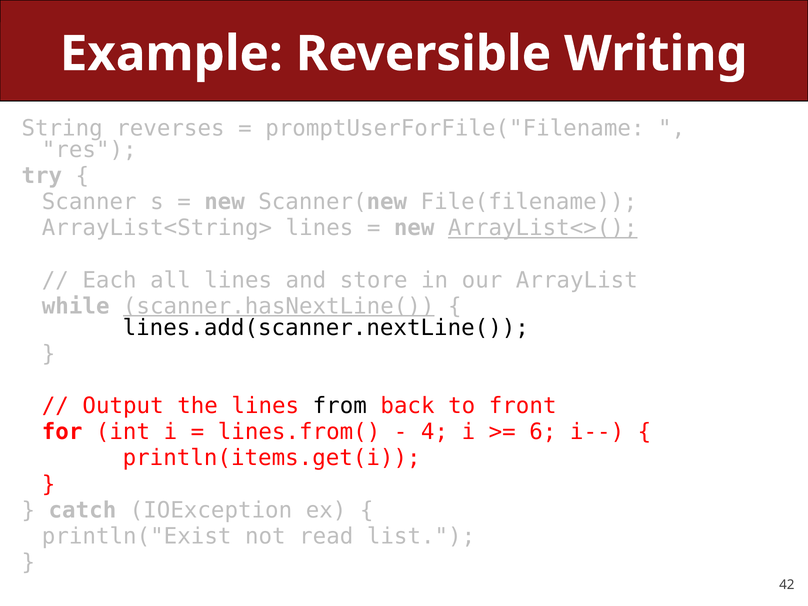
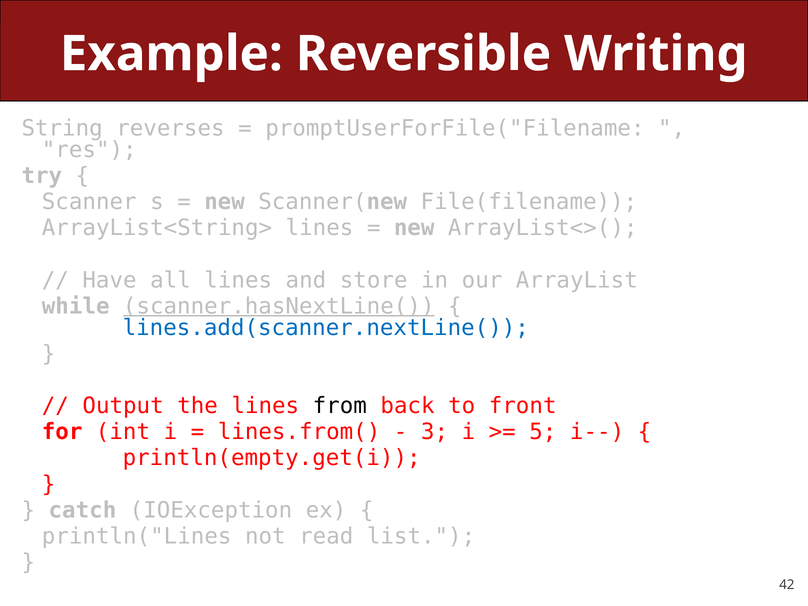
ArrayList<>( underline: present -> none
Each: Each -> Have
lines.add(scanner.nextLine( colour: black -> blue
4: 4 -> 3
6: 6 -> 5
println(items.get(i: println(items.get(i -> println(empty.get(i
println("Exist: println("Exist -> println("Lines
